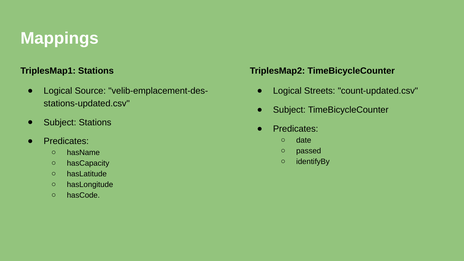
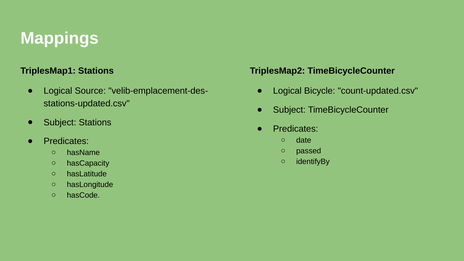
Streets: Streets -> Bicycle
